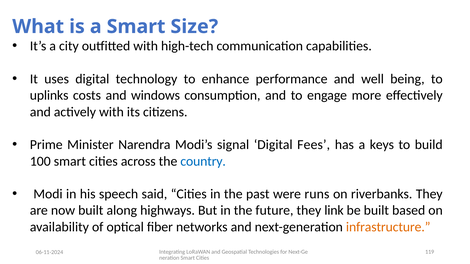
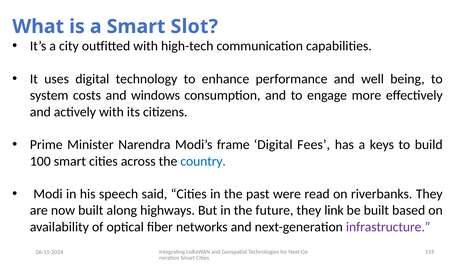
Size: Size -> Slot
uplinks: uplinks -> system
signal: signal -> frame
runs: runs -> read
infrastructure colour: orange -> purple
